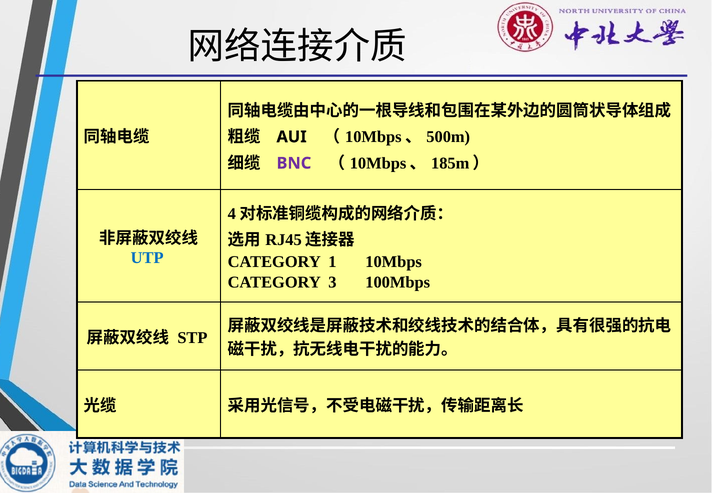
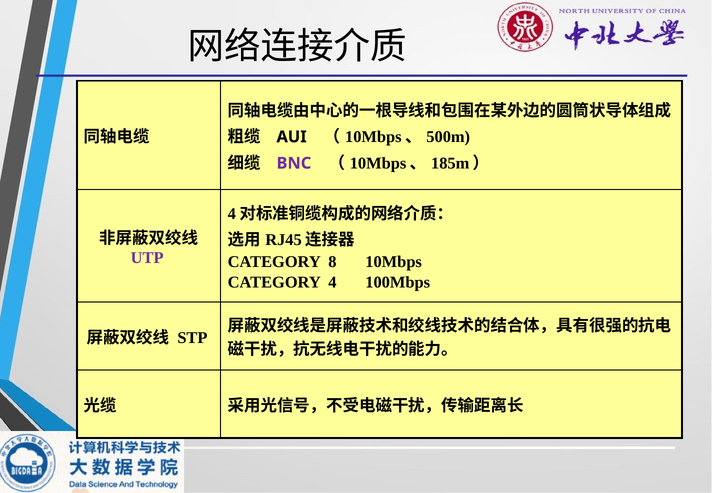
UTP colour: blue -> purple
1: 1 -> 8
3: 3 -> 4
